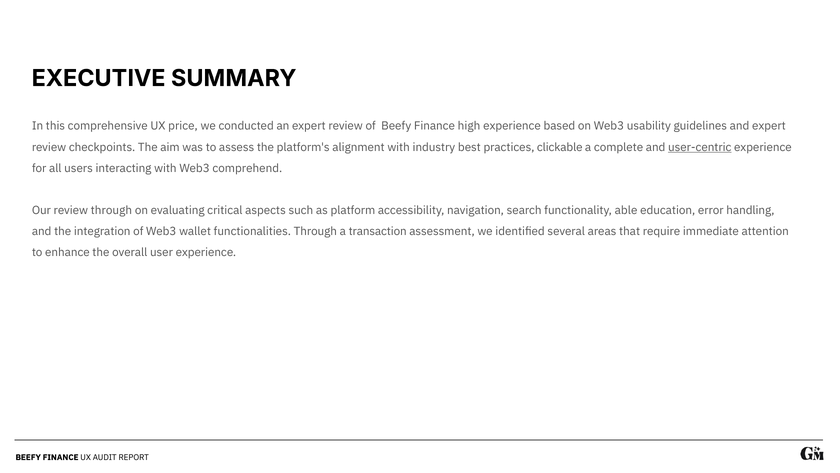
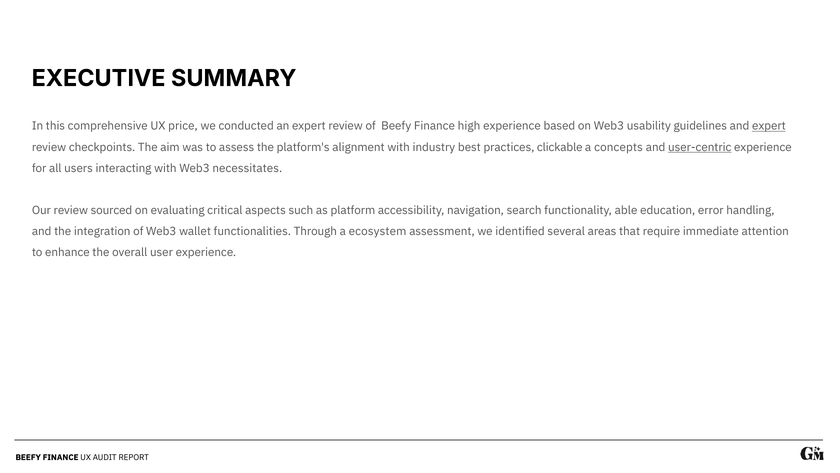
expert at (769, 126) underline: none -> present
complete: complete -> concepts
comprehend: comprehend -> necessitates
review through: through -> sourced
transaction: transaction -> ecosystem
